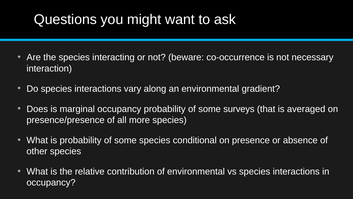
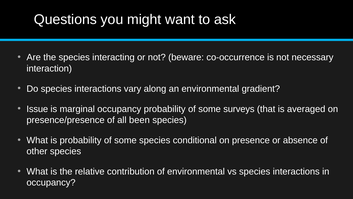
Does: Does -> Issue
more: more -> been
